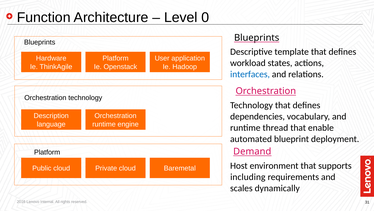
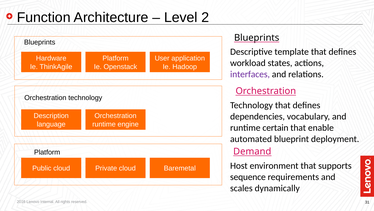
0: 0 -> 2
interfaces colour: blue -> purple
thread: thread -> certain
including: including -> sequence
